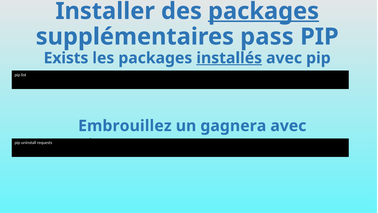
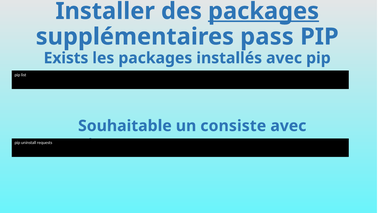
installés underline: present -> none
Embrouillez: Embrouillez -> Souhaitable
gagnera: gagnera -> consiste
